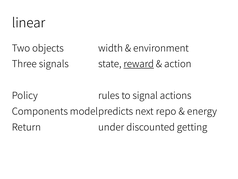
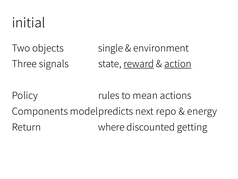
linear: linear -> initial
width: width -> single
action underline: none -> present
signal: signal -> mean
under: under -> where
